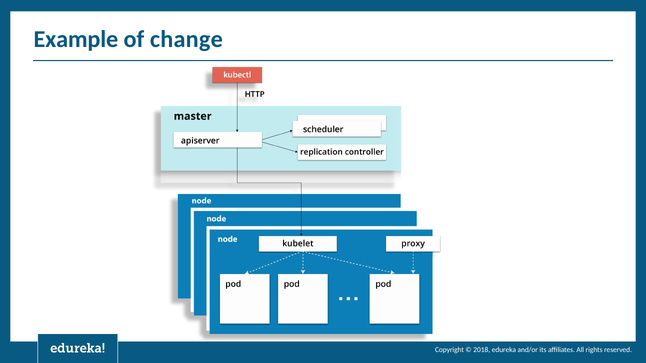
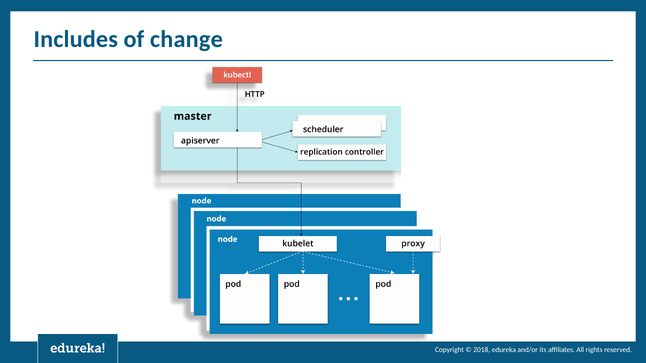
Example: Example -> Includes
